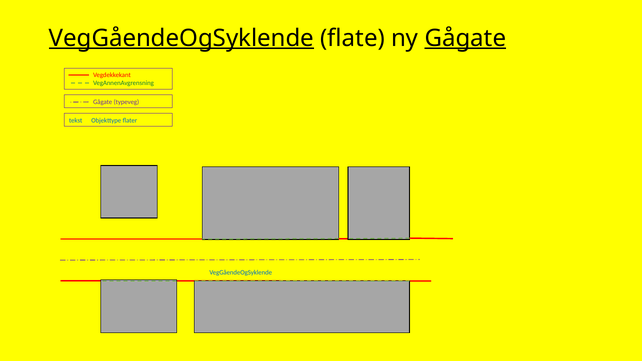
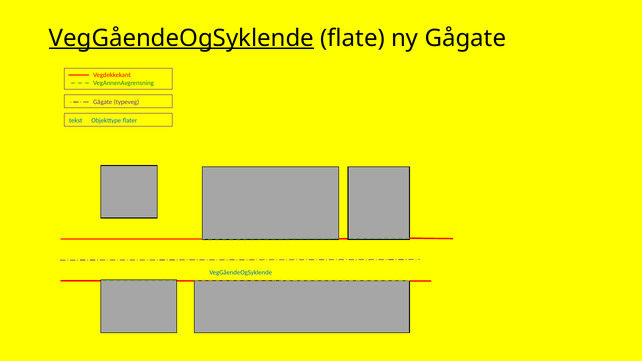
Gågate at (465, 38) underline: present -> none
